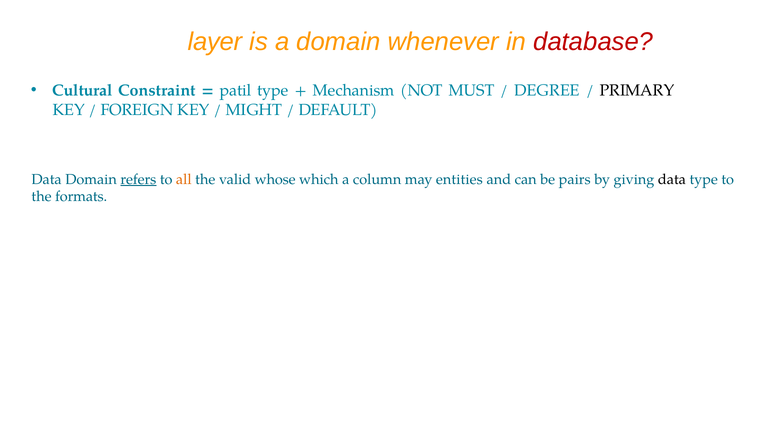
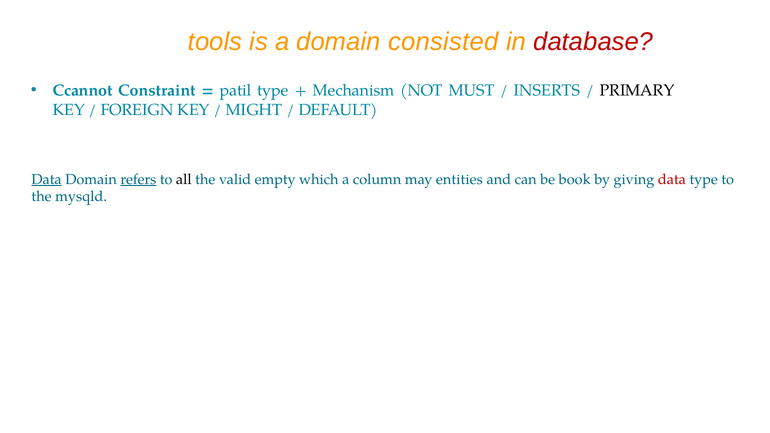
layer: layer -> tools
whenever: whenever -> consisted
Cultural: Cultural -> Ccannot
DEGREE: DEGREE -> INSERTS
Data at (47, 179) underline: none -> present
all colour: orange -> black
whose: whose -> empty
pairs: pairs -> book
data at (672, 179) colour: black -> red
formats: formats -> mysqld
